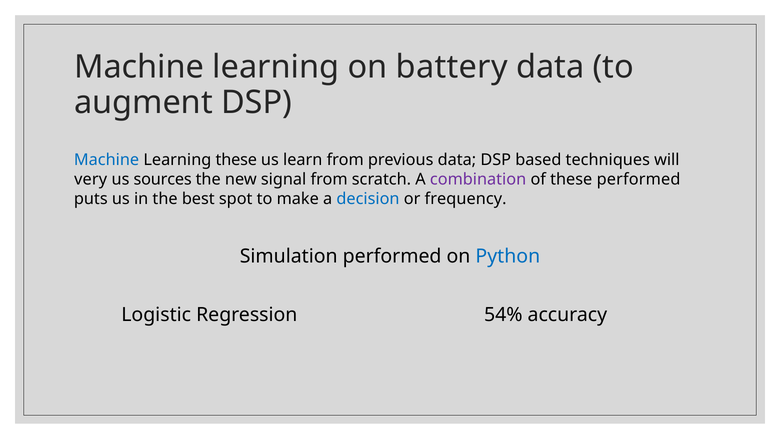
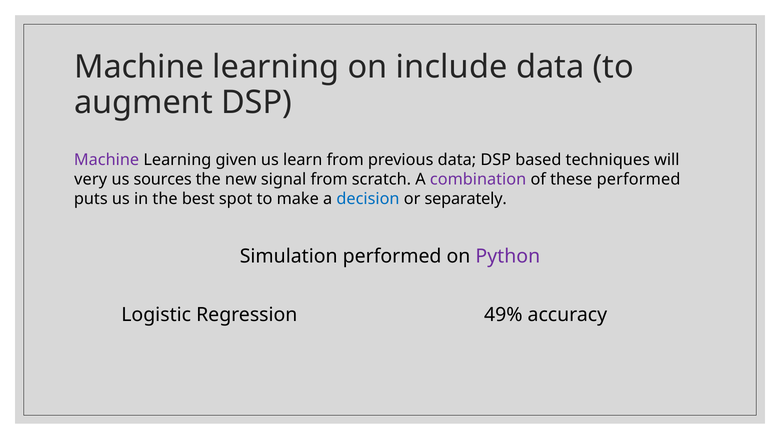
battery: battery -> include
Machine at (107, 160) colour: blue -> purple
Learning these: these -> given
frequency: frequency -> separately
Python colour: blue -> purple
54%: 54% -> 49%
